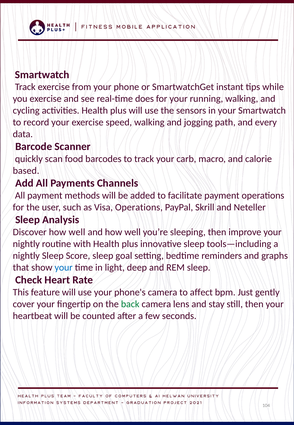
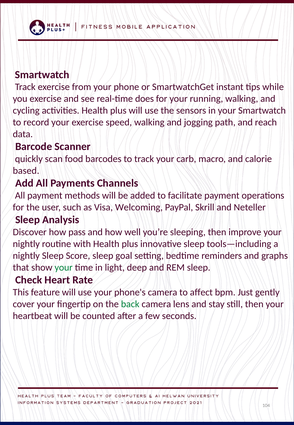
every: every -> reach
Visa Operations: Operations -> Welcoming
Discover how well: well -> pass
your at (64, 267) colour: blue -> green
